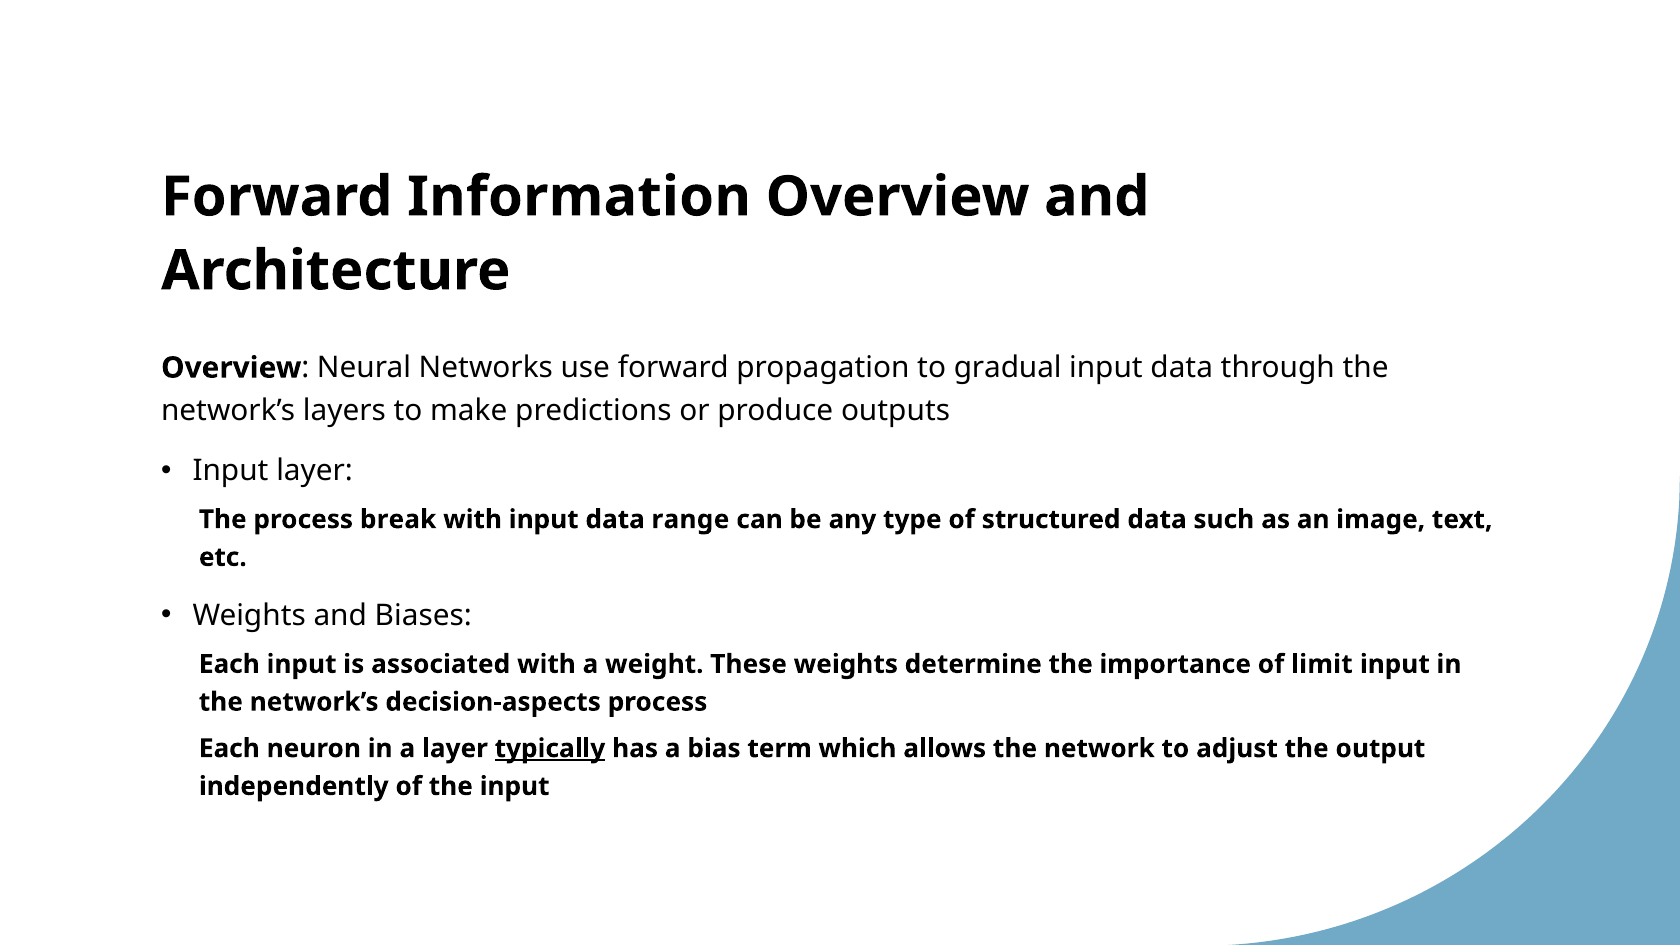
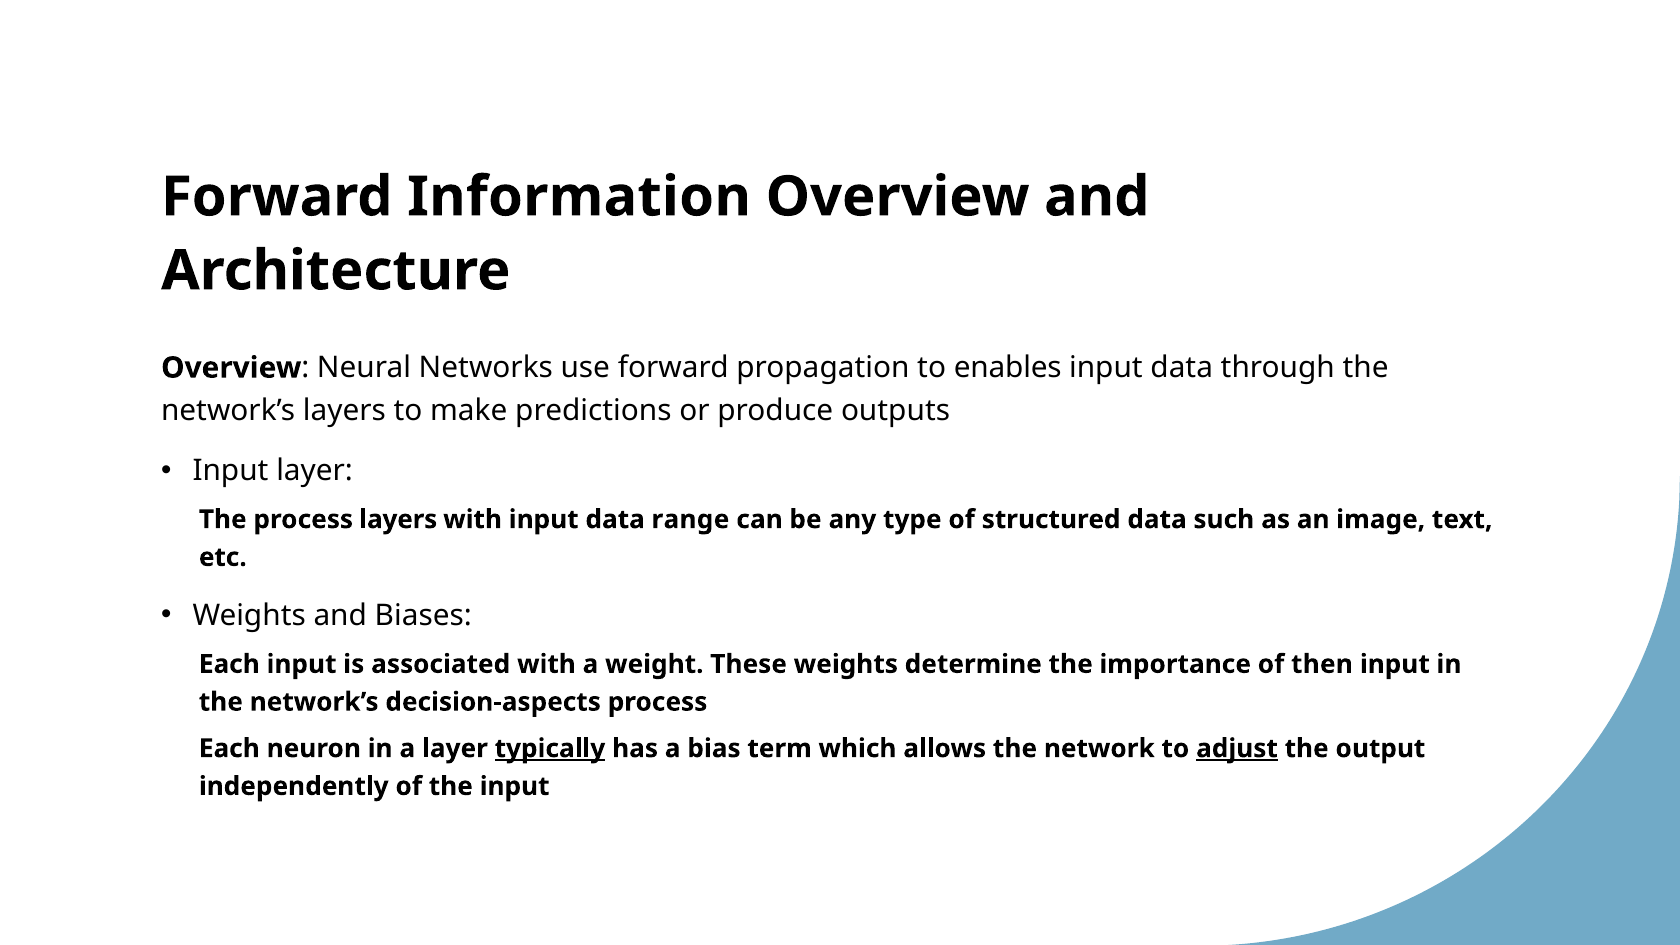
gradual: gradual -> enables
process break: break -> layers
limit: limit -> then
adjust underline: none -> present
